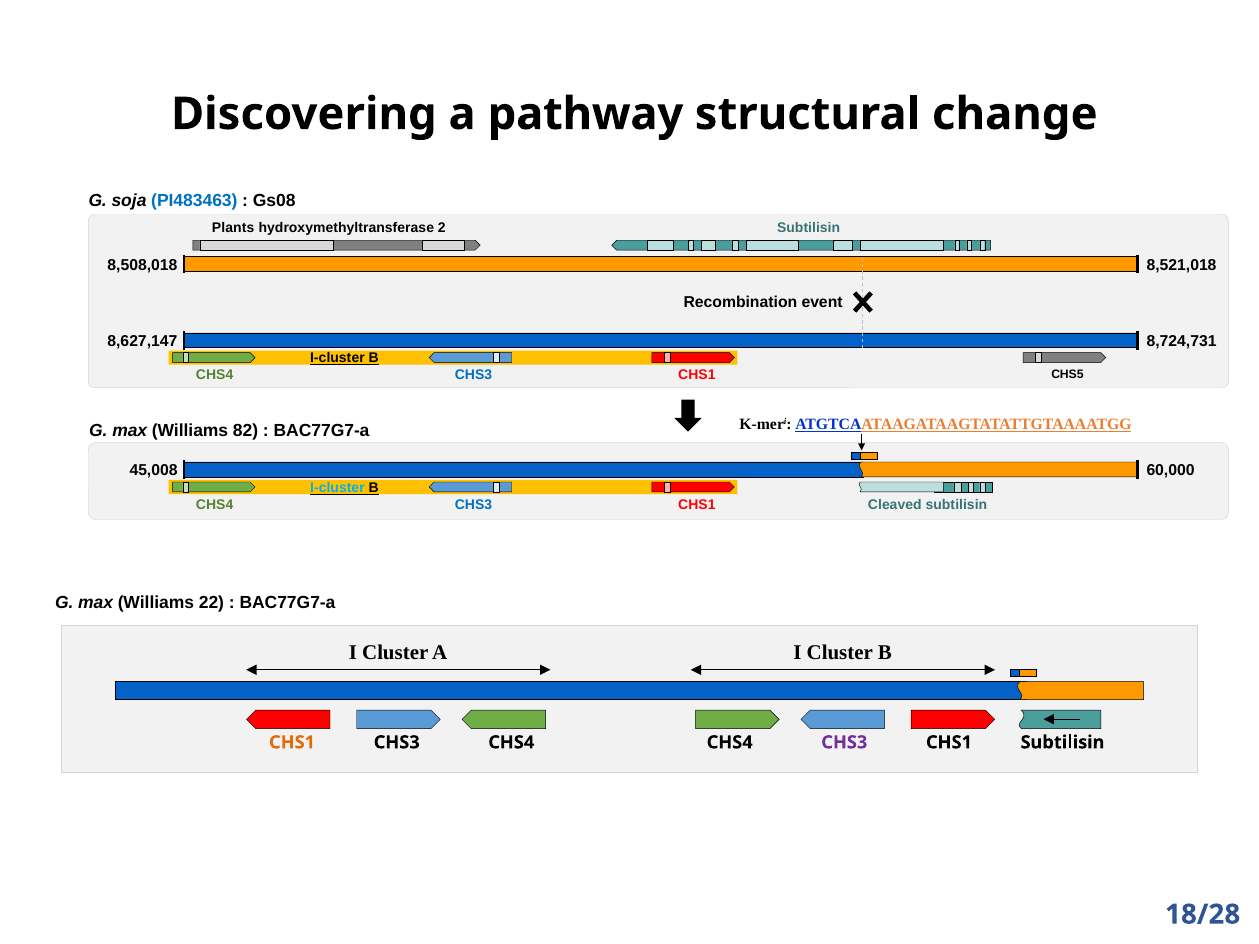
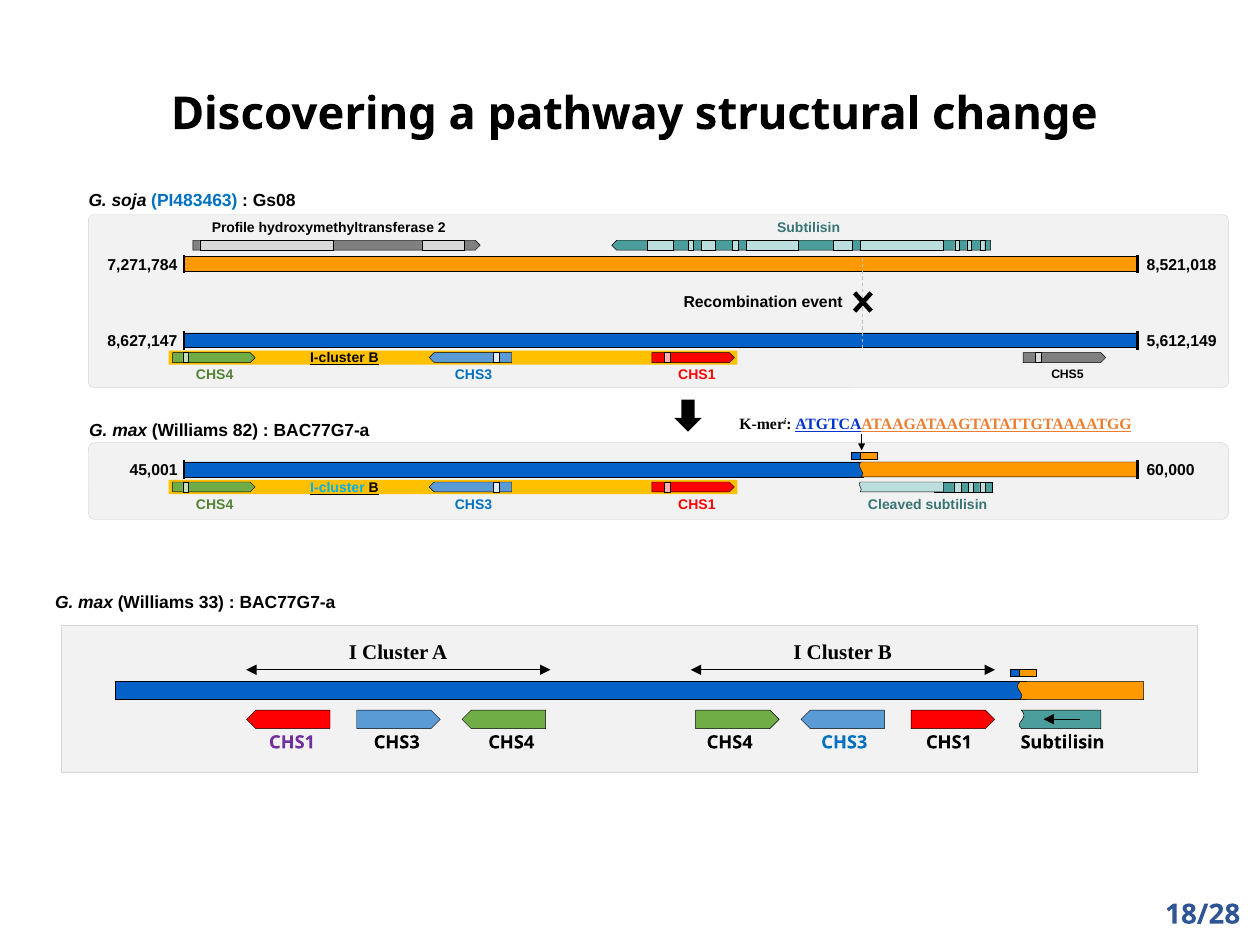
Plants: Plants -> Profile
8,508,018: 8,508,018 -> 7,271,784
8,724,731: 8,724,731 -> 5,612,149
45,008: 45,008 -> 45,001
22: 22 -> 33
CHS1 at (292, 743) colour: orange -> purple
CHS3 at (844, 743) colour: purple -> blue
